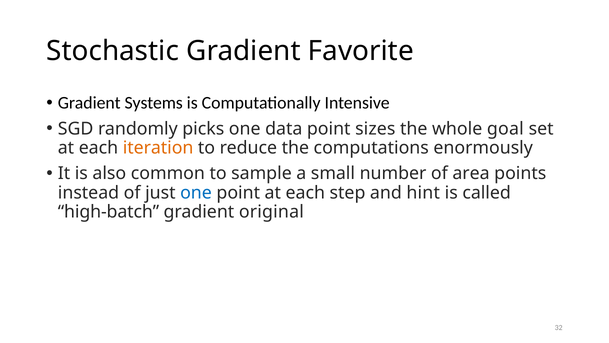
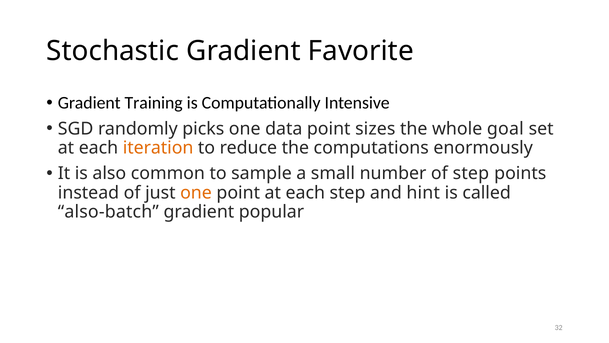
Systems: Systems -> Training
of area: area -> step
one at (196, 192) colour: blue -> orange
high-batch: high-batch -> also-batch
original: original -> popular
